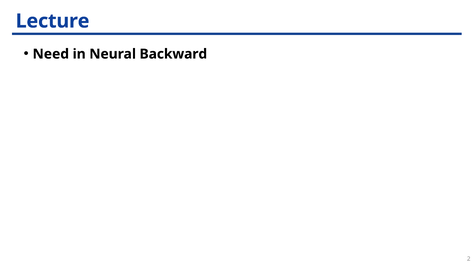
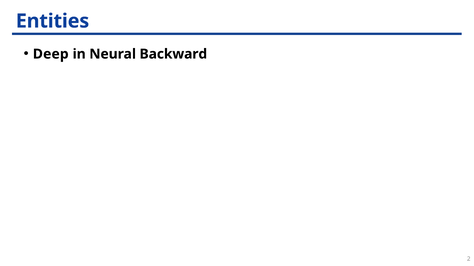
Lecture: Lecture -> Entities
Need: Need -> Deep
